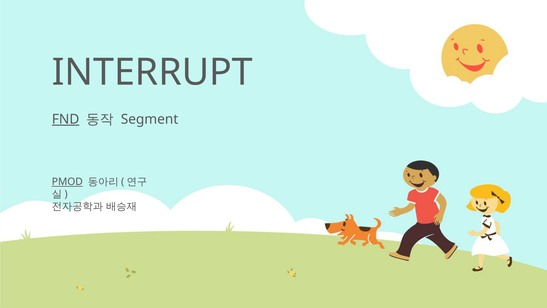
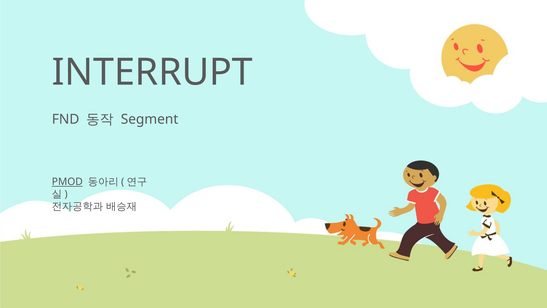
FND underline: present -> none
